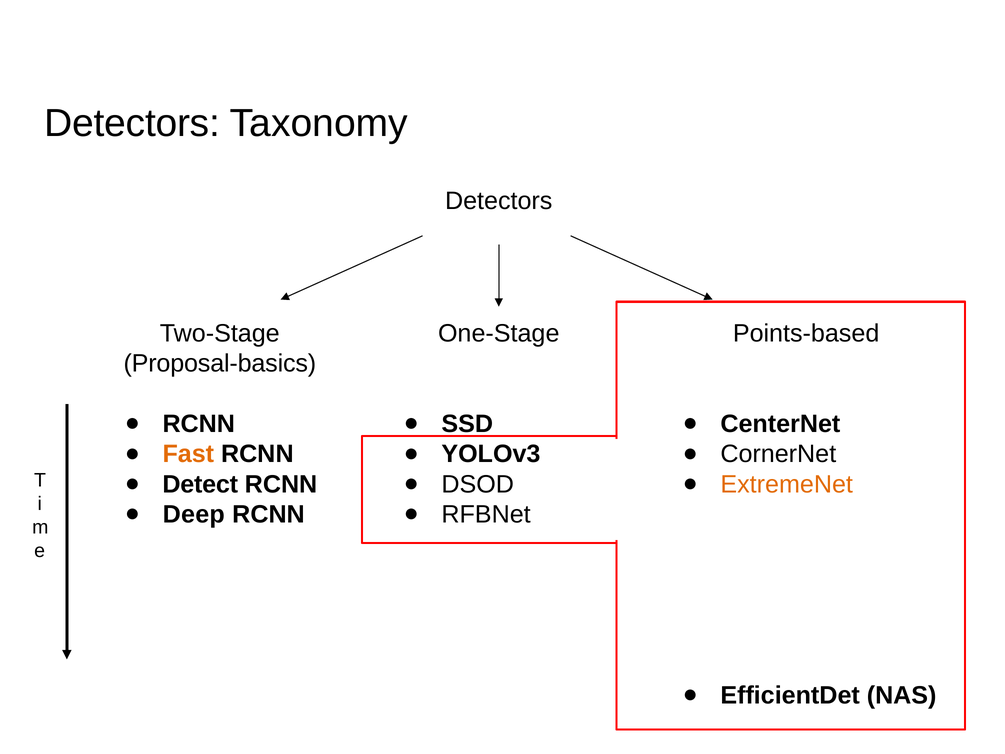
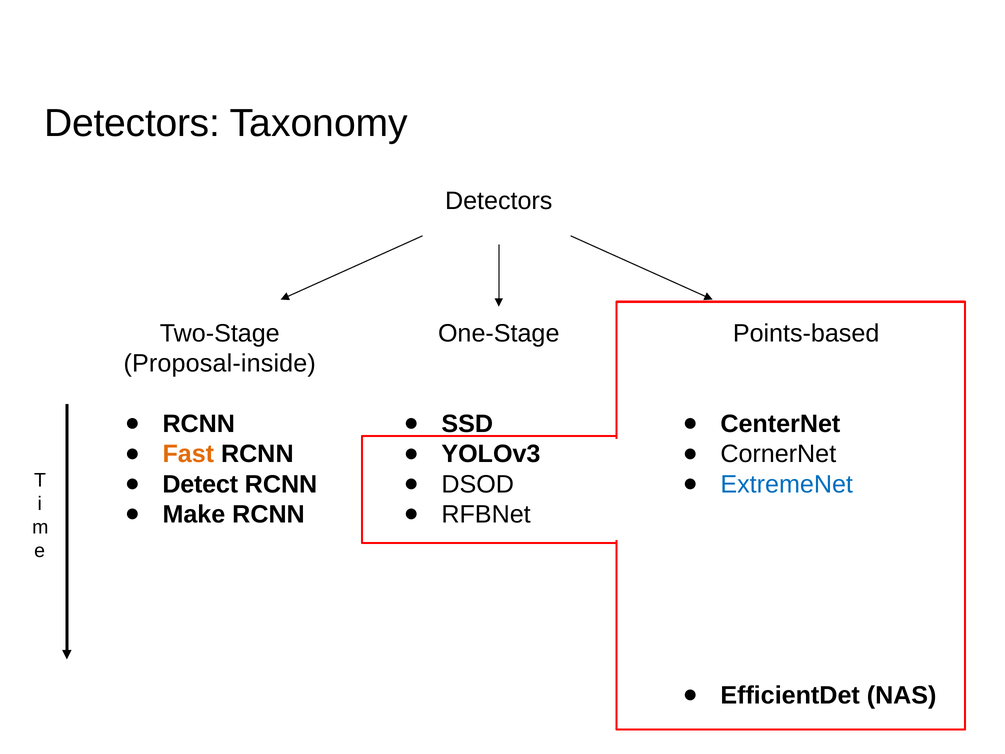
Proposal-basics: Proposal-basics -> Proposal-inside
ExtremeNet colour: orange -> blue
Deep: Deep -> Make
